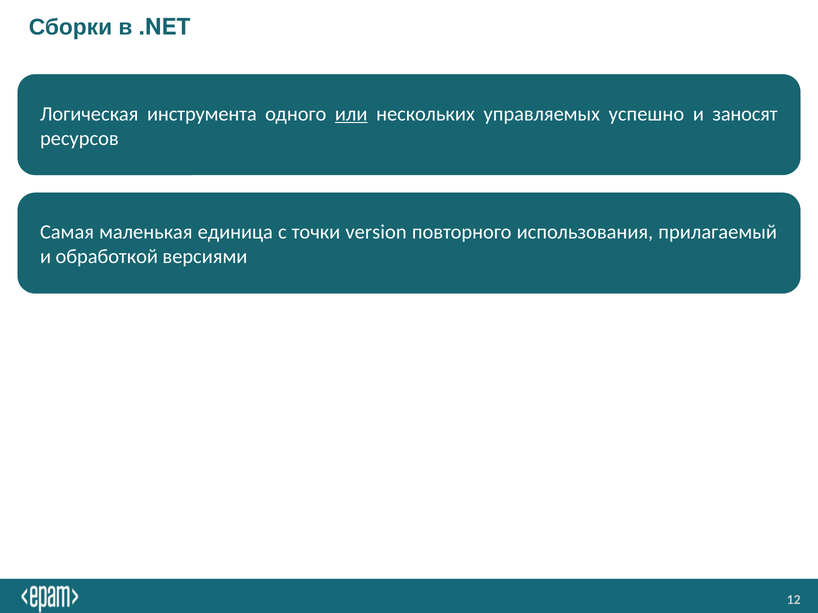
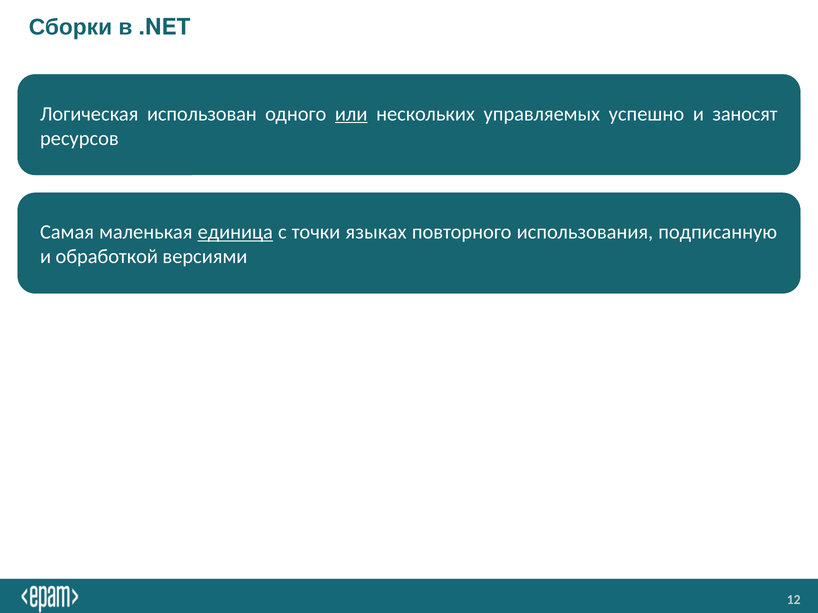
инструмента: инструмента -> использован
единица underline: none -> present
version: version -> языках
прилагаемый: прилагаемый -> подписанную
